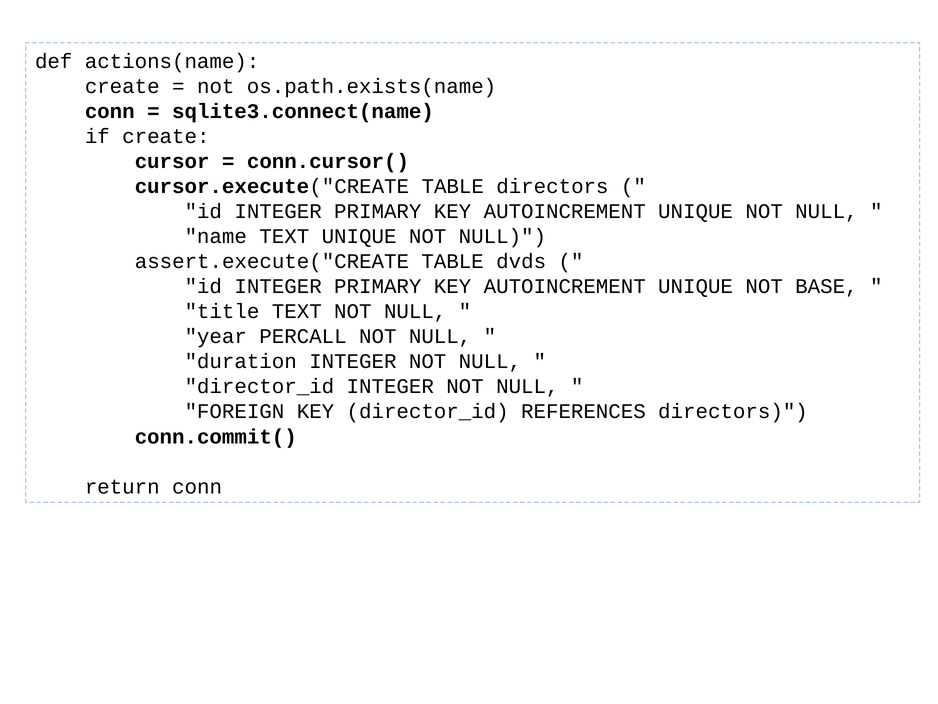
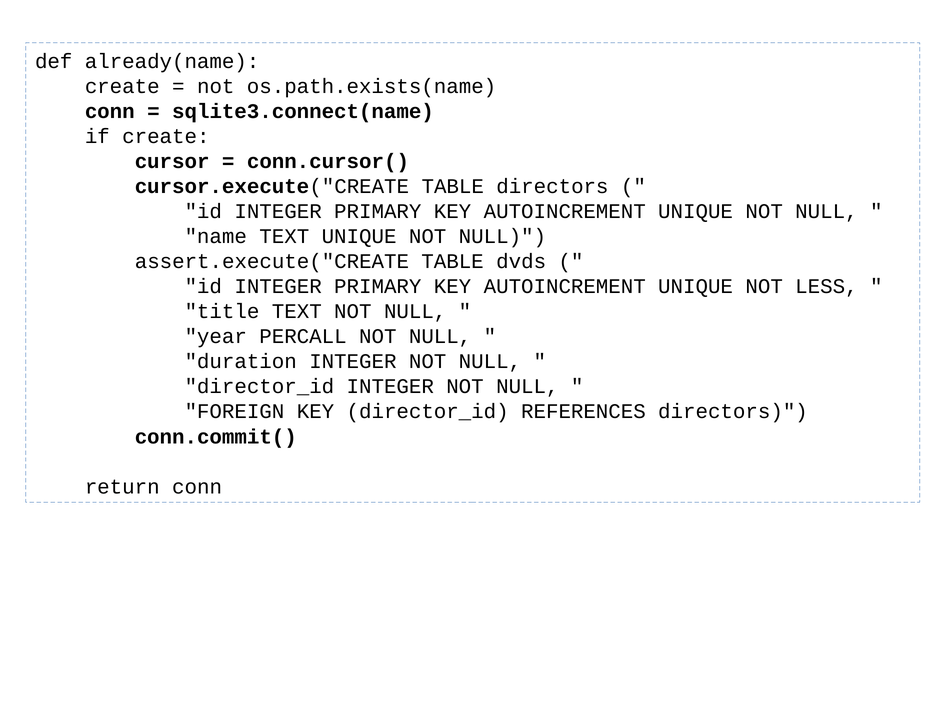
actions(name: actions(name -> already(name
BASE: BASE -> LESS
